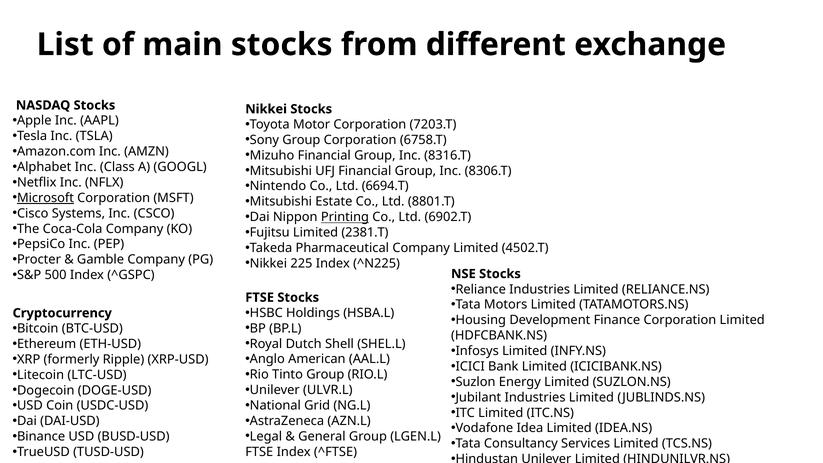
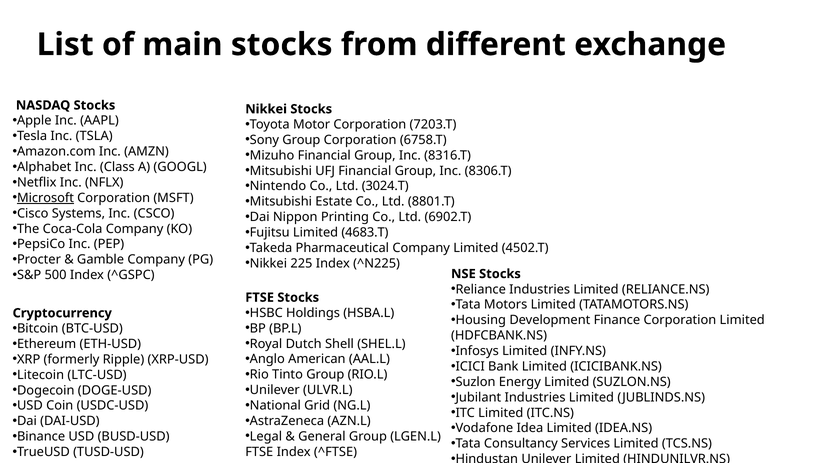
6694.T: 6694.T -> 3024.T
Printing underline: present -> none
2381.T: 2381.T -> 4683.T
